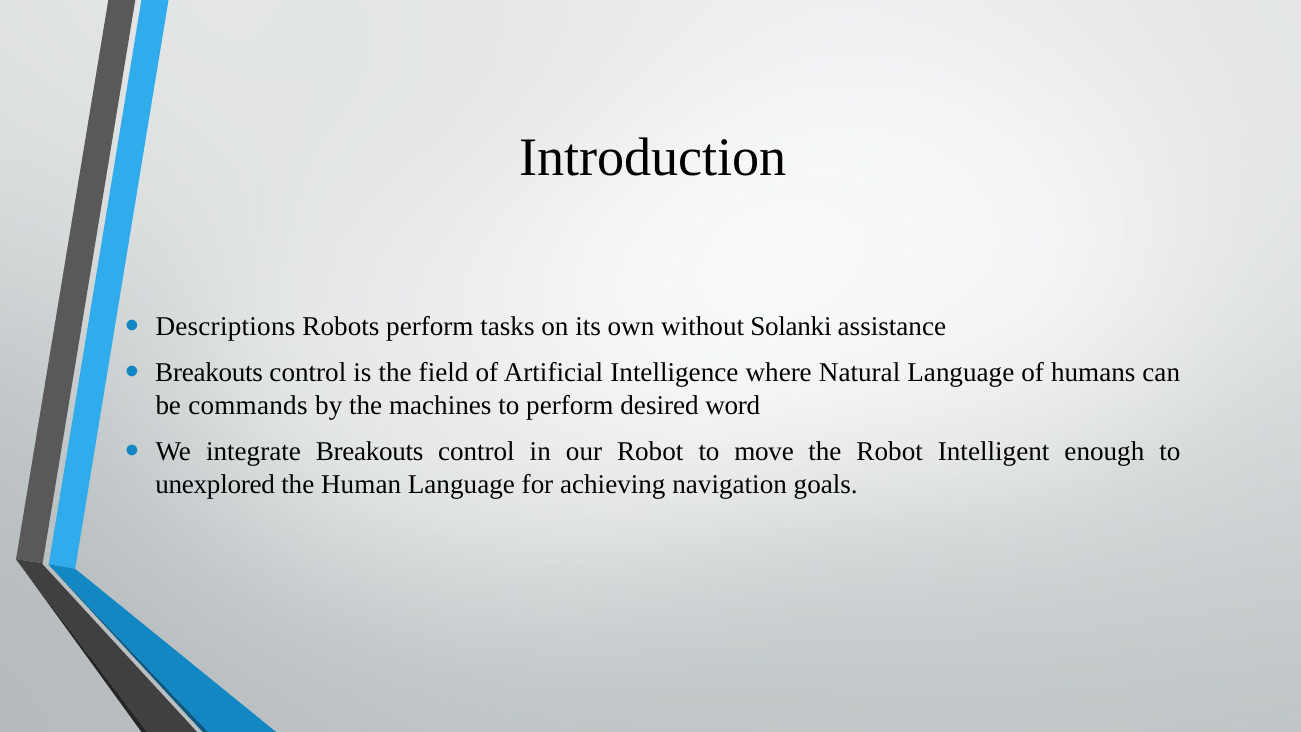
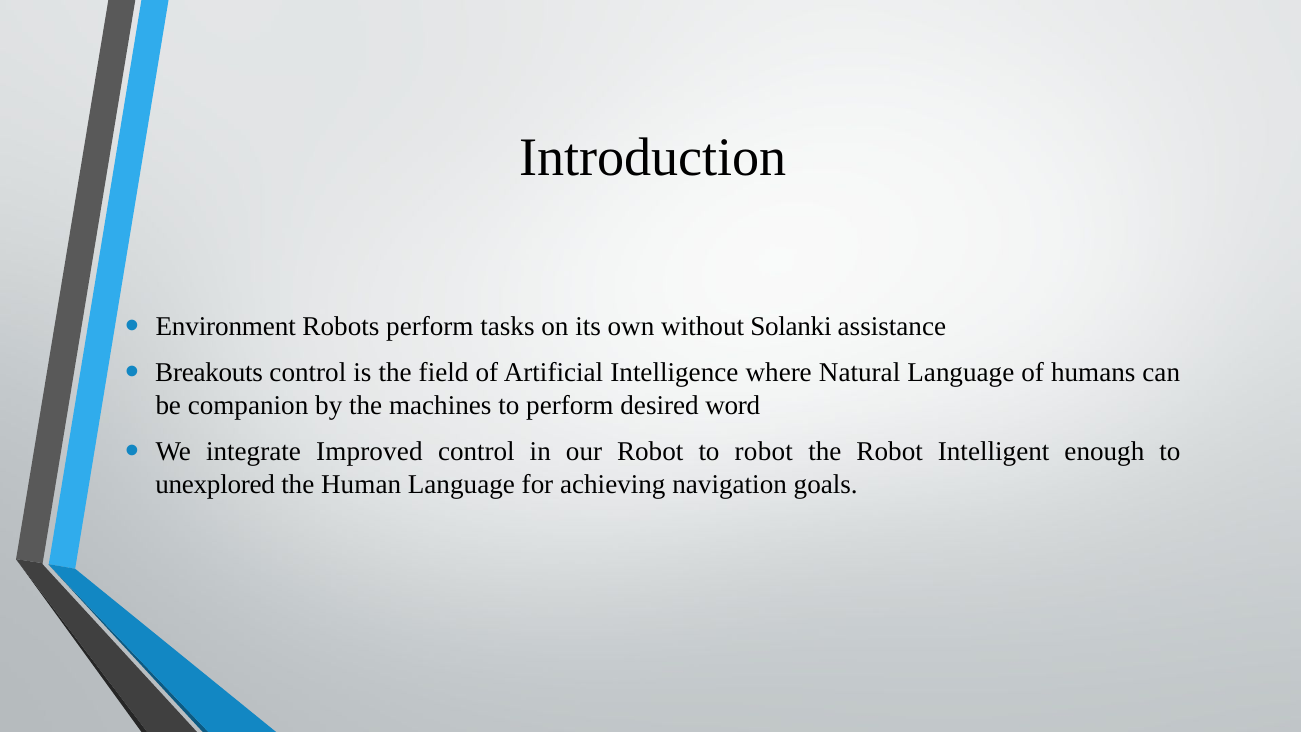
Descriptions: Descriptions -> Environment
commands: commands -> companion
integrate Breakouts: Breakouts -> Improved
to move: move -> robot
